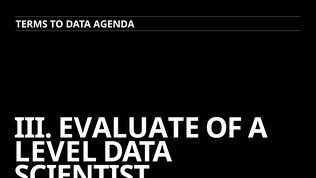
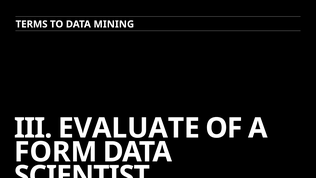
AGENDA: AGENDA -> MINING
LEVEL: LEVEL -> FORM
